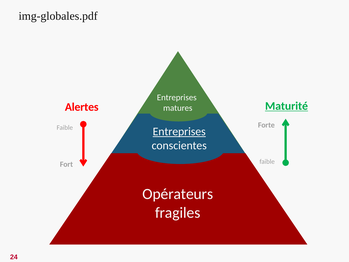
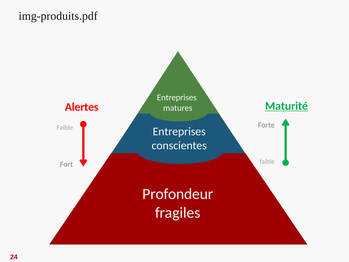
img-globales.pdf: img-globales.pdf -> img-produits.pdf
Entreprises at (179, 132) underline: present -> none
Opérateurs: Opérateurs -> Profondeur
